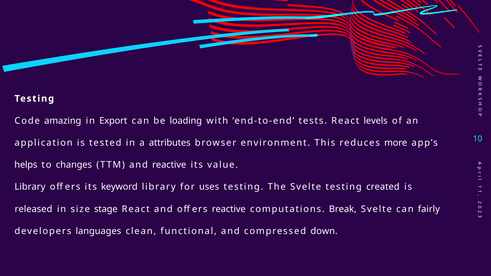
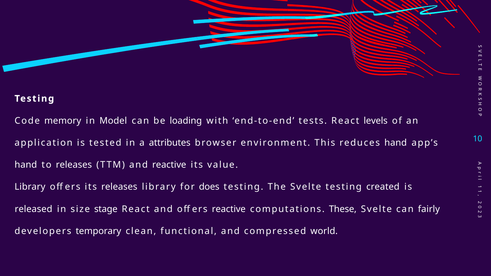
amazing: amazing -> memory
Export: Export -> Model
reduces more: more -> hand
helps at (26, 165): helps -> hand
to changes: changes -> releases
its keyword: keyword -> releases
uses: uses -> does
Break: Break -> These
languages: languages -> temporary
down: down -> world
